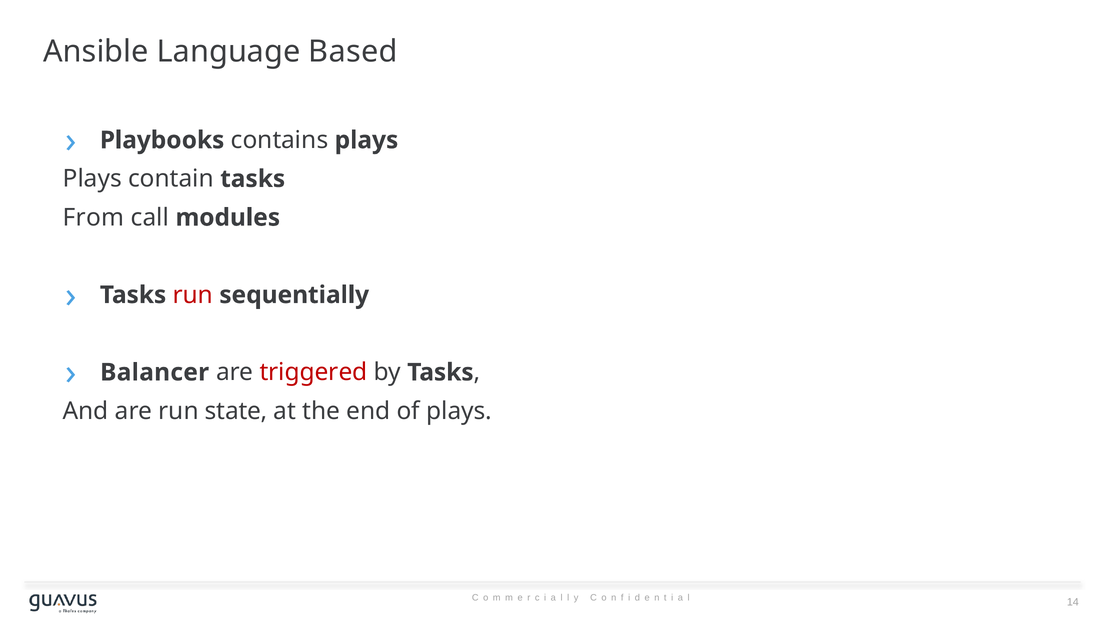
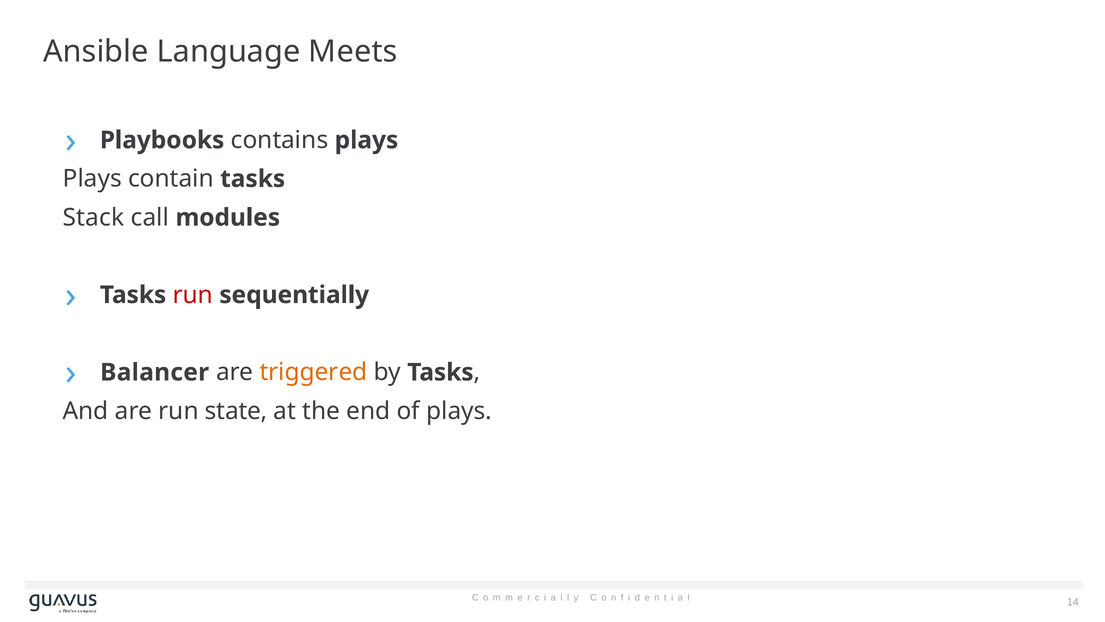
Based: Based -> Meets
From: From -> Stack
triggered colour: red -> orange
